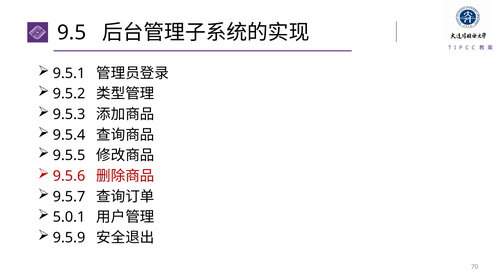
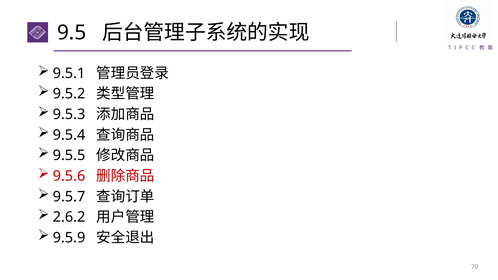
5.0.1: 5.0.1 -> 2.6.2
